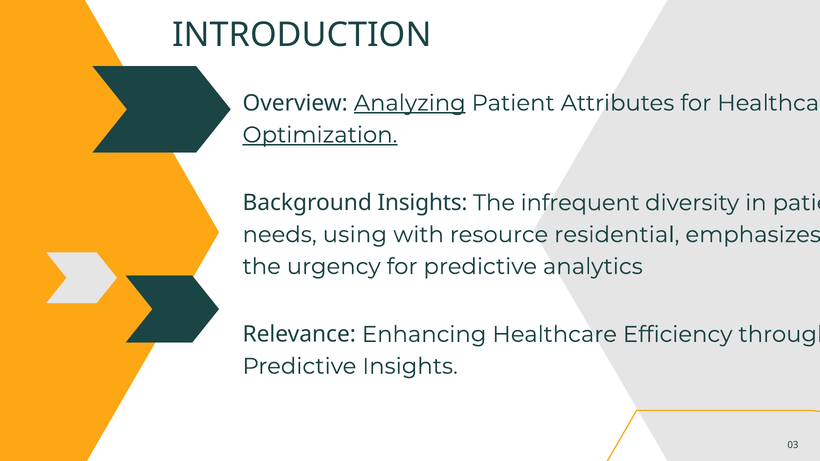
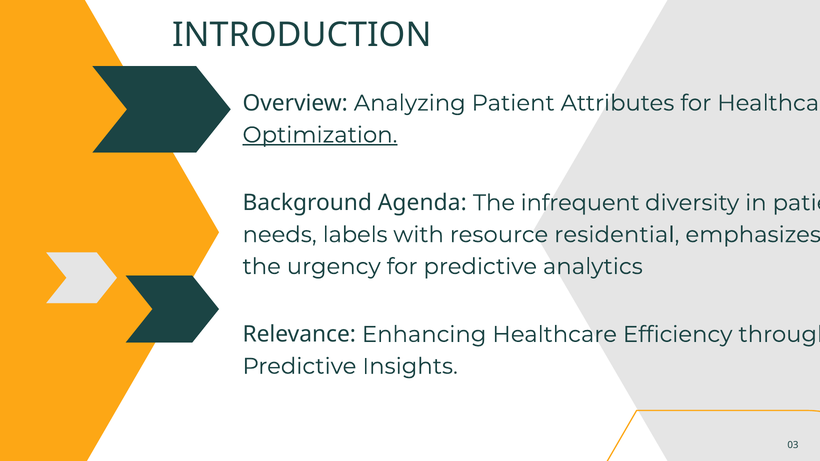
Analyzing underline: present -> none
Background Insights: Insights -> Agenda
using: using -> labels
